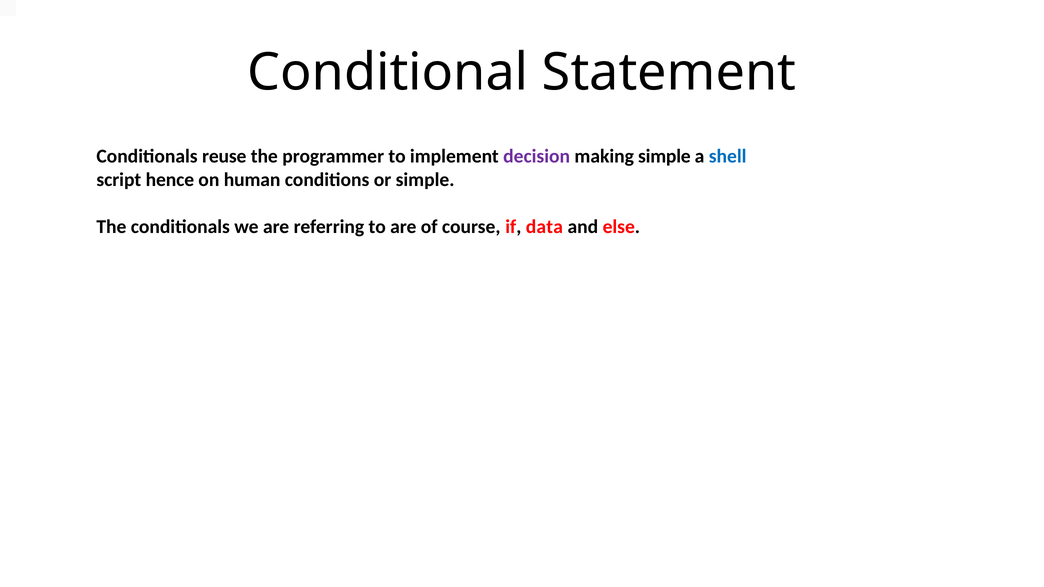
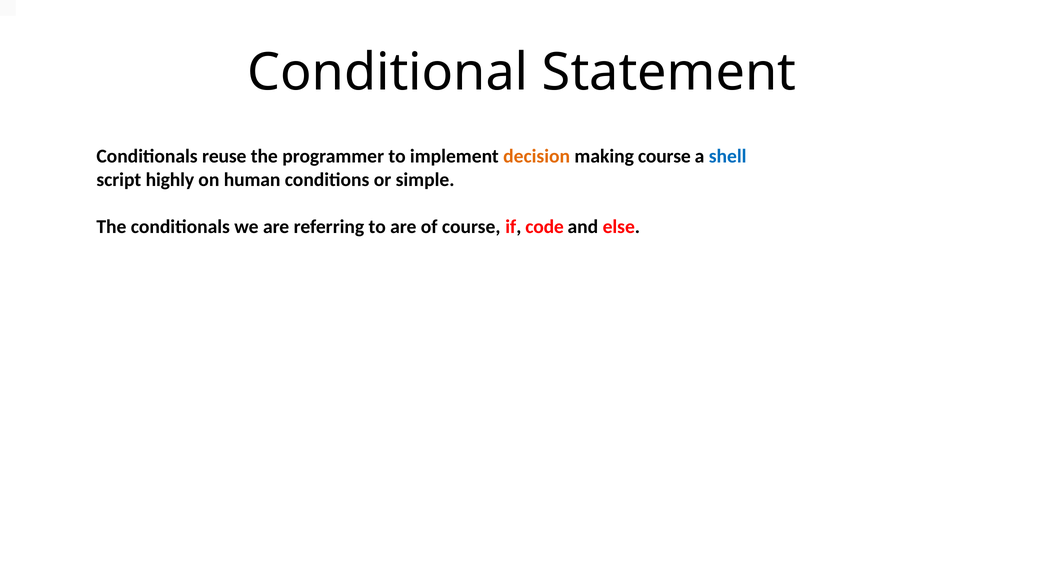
decision colour: purple -> orange
making simple: simple -> course
hence: hence -> highly
data: data -> code
